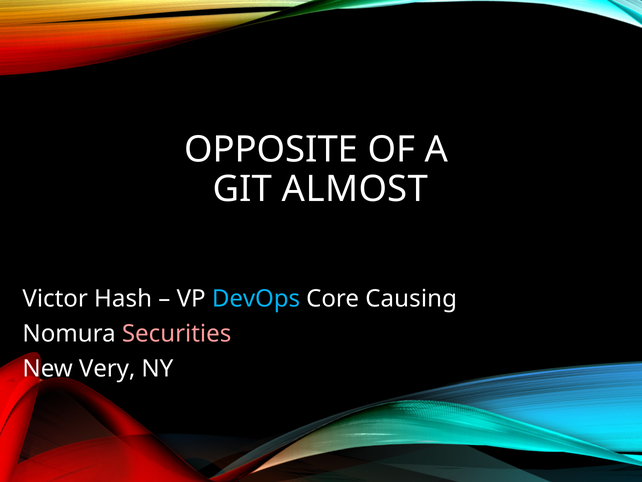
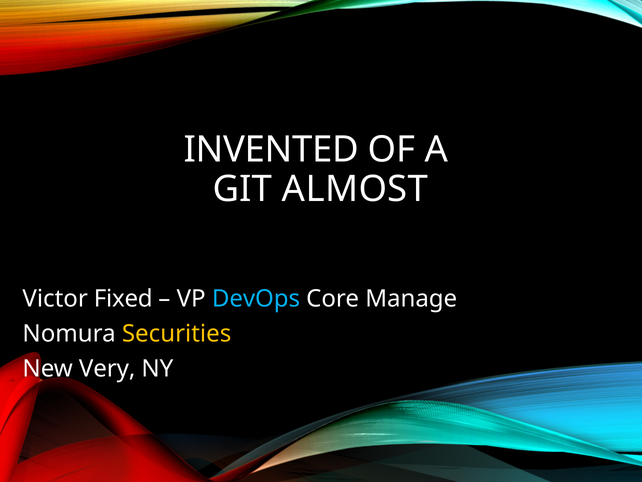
OPPOSITE: OPPOSITE -> INVENTED
Hash: Hash -> Fixed
Causing: Causing -> Manage
Securities colour: pink -> yellow
